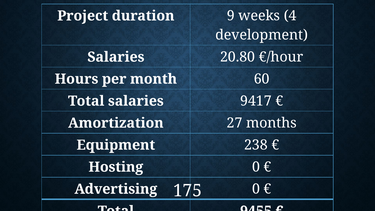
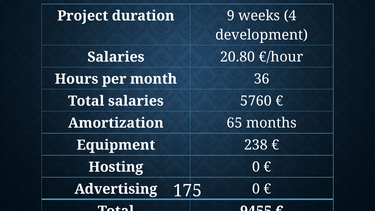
60: 60 -> 36
9417: 9417 -> 5760
27: 27 -> 65
